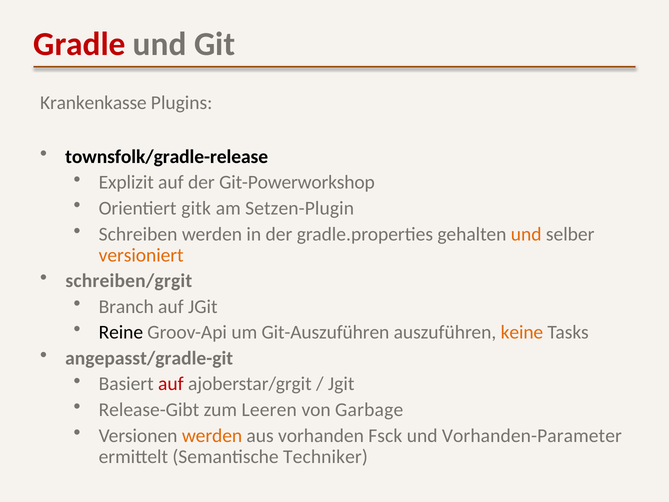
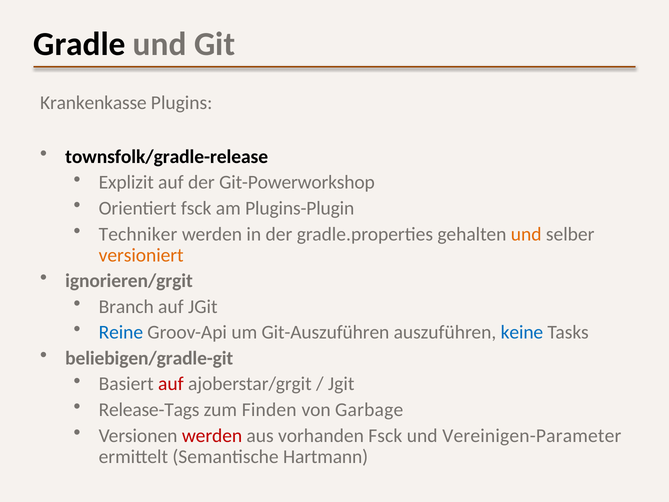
Gradle colour: red -> black
Orientiert gitk: gitk -> fsck
Setzen-Plugin: Setzen-Plugin -> Plugins-Plugin
Schreiben: Schreiben -> Techniker
schreiben/grgit: schreiben/grgit -> ignorieren/grgit
Reine colour: black -> blue
keine colour: orange -> blue
angepasst/gradle-git: angepasst/gradle-git -> beliebigen/gradle-git
Release-Gibt: Release-Gibt -> Release-Tags
Leeren: Leeren -> Finden
werden at (212, 435) colour: orange -> red
Vorhanden-Parameter: Vorhanden-Parameter -> Vereinigen-Parameter
Techniker: Techniker -> Hartmann
